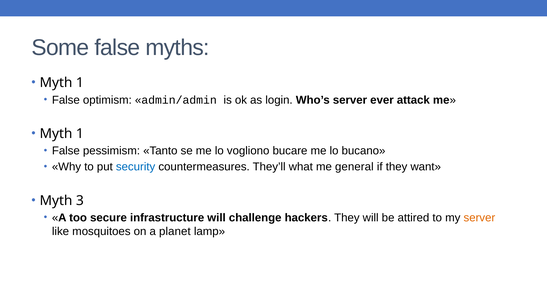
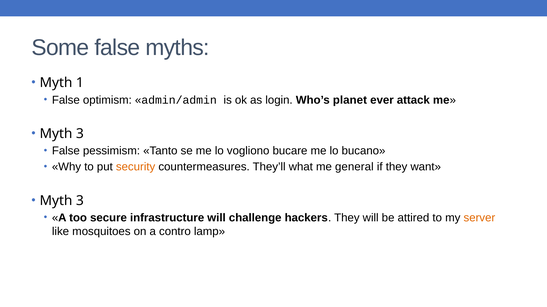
Who’s server: server -> planet
1 at (80, 134): 1 -> 3
security colour: blue -> orange
planet: planet -> contro
